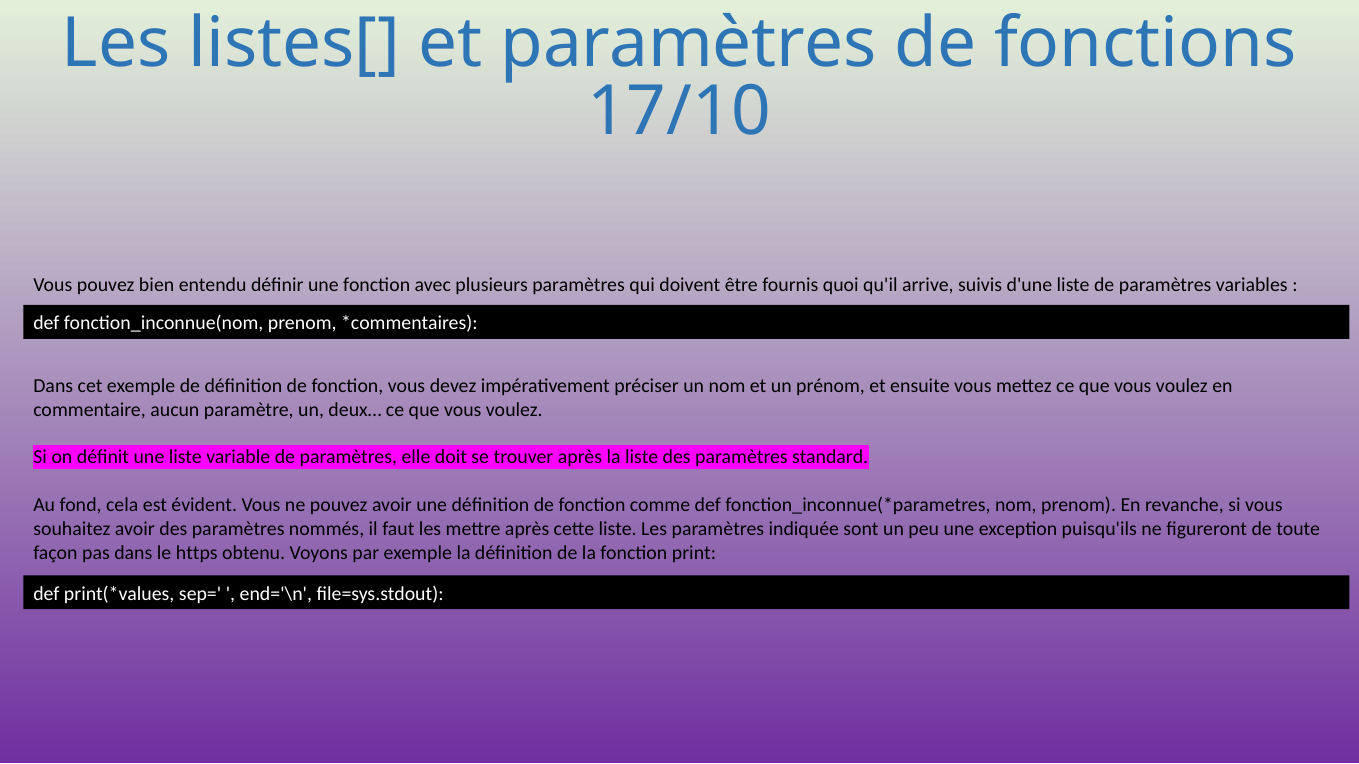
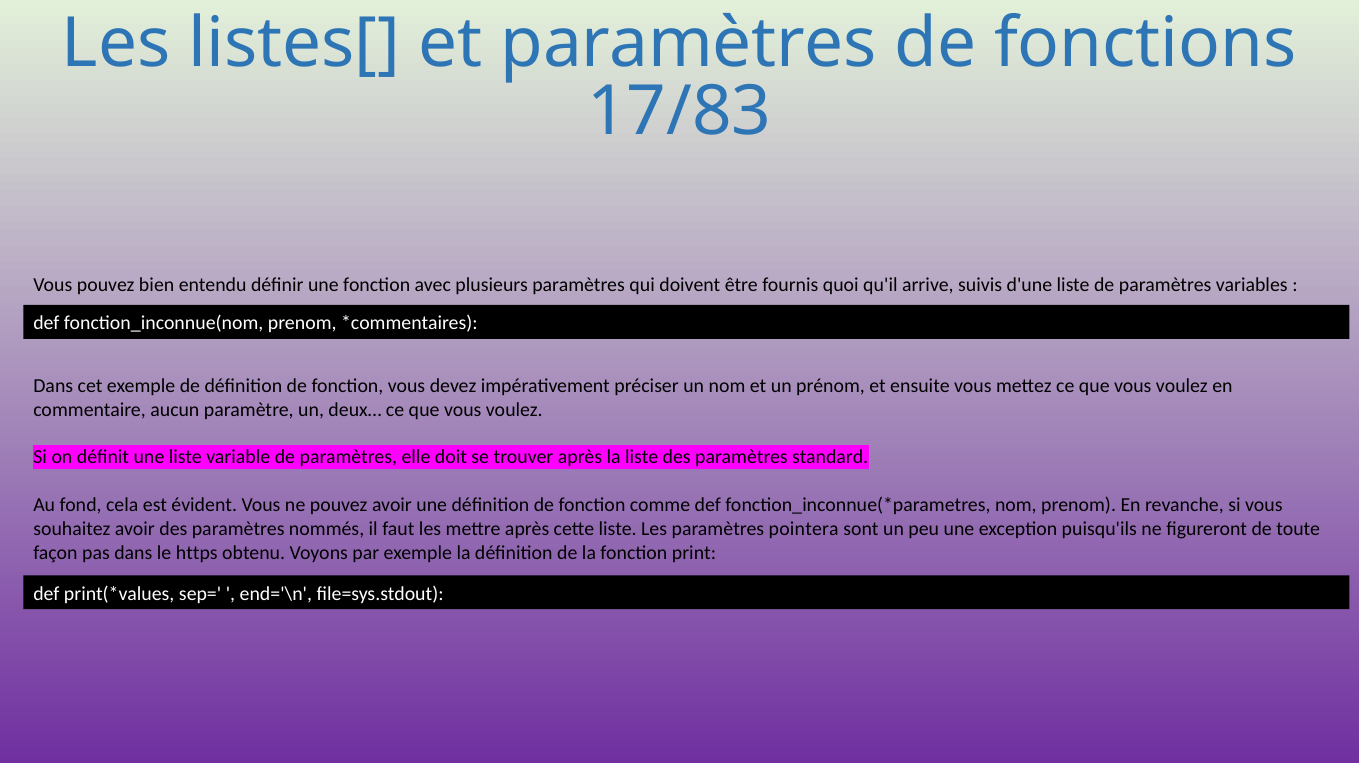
17/10: 17/10 -> 17/83
indiquée: indiquée -> pointera
